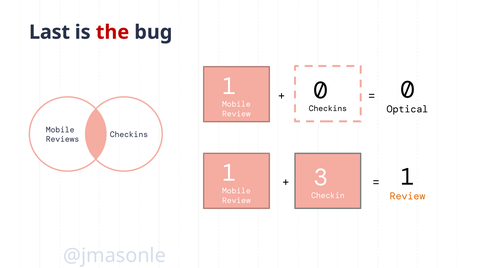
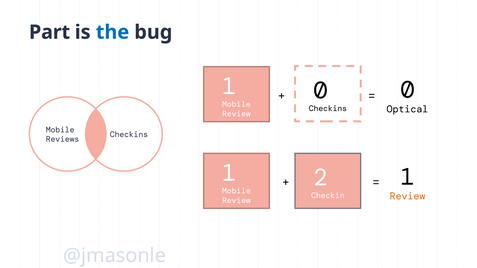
Last: Last -> Part
the colour: red -> blue
3: 3 -> 2
